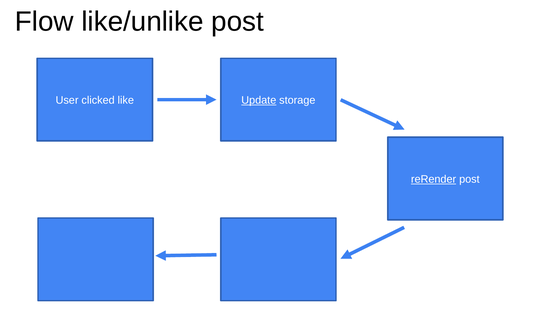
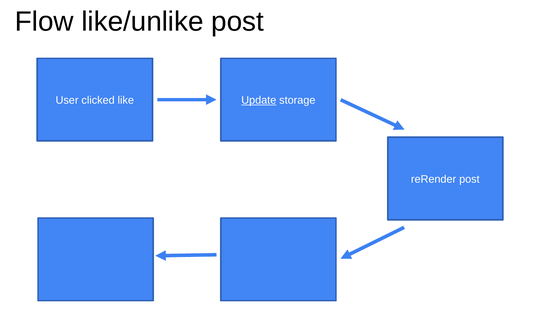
reRender underline: present -> none
